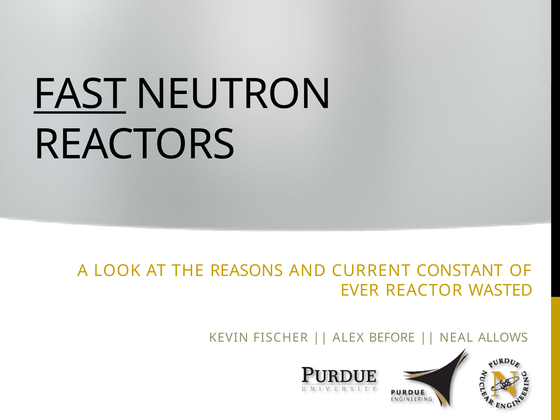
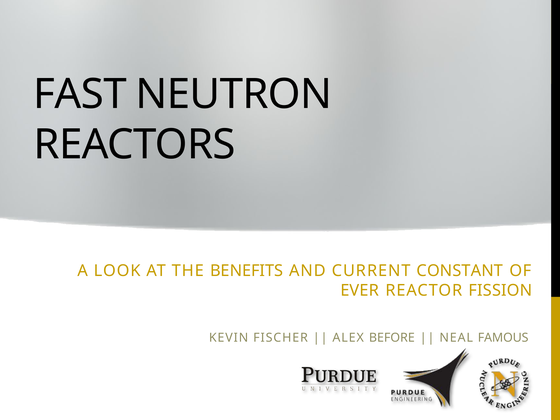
FAST underline: present -> none
REASONS: REASONS -> BENEFITS
WASTED: WASTED -> FISSION
ALLOWS: ALLOWS -> FAMOUS
